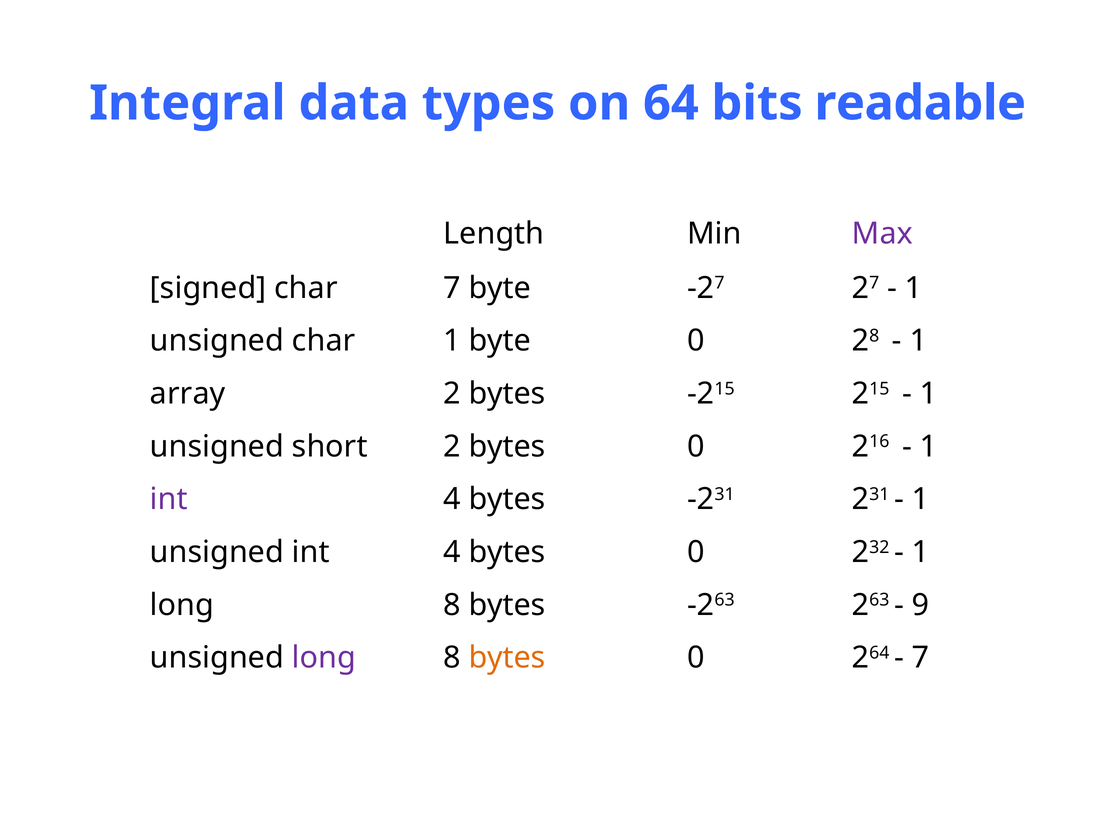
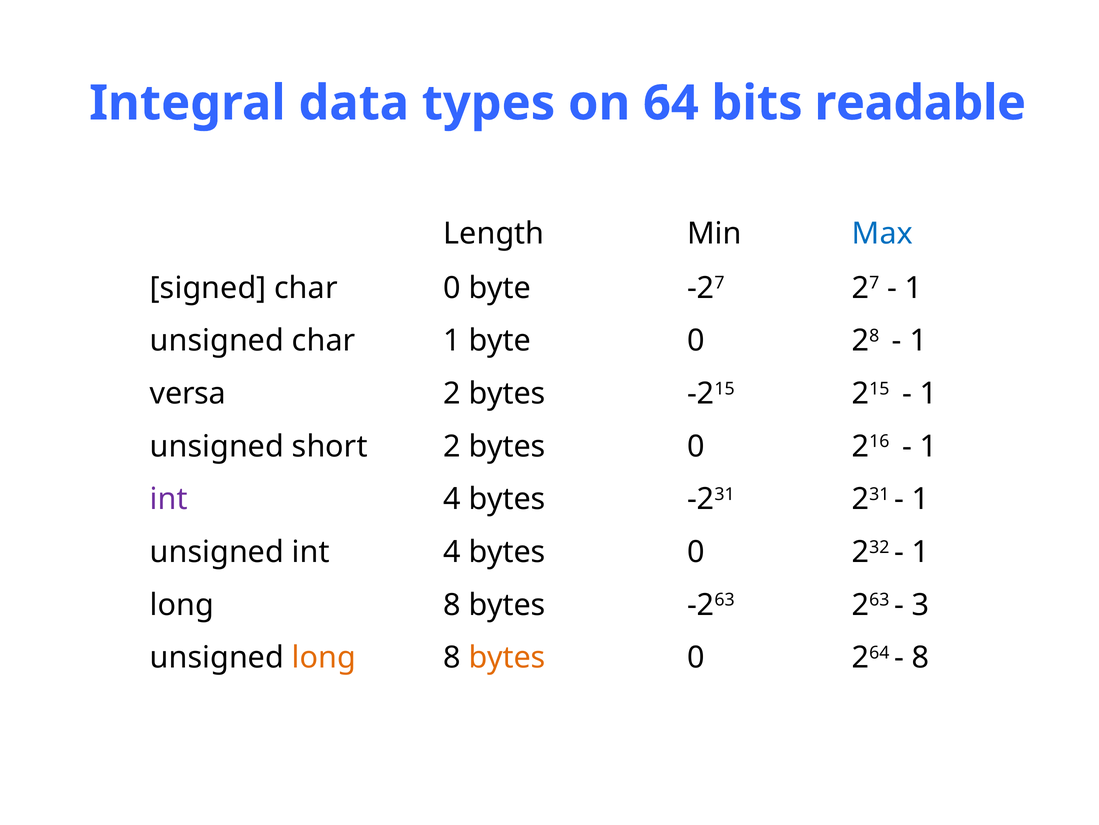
Max colour: purple -> blue
char 7: 7 -> 0
array: array -> versa
9: 9 -> 3
long at (324, 657) colour: purple -> orange
7 at (921, 657): 7 -> 8
